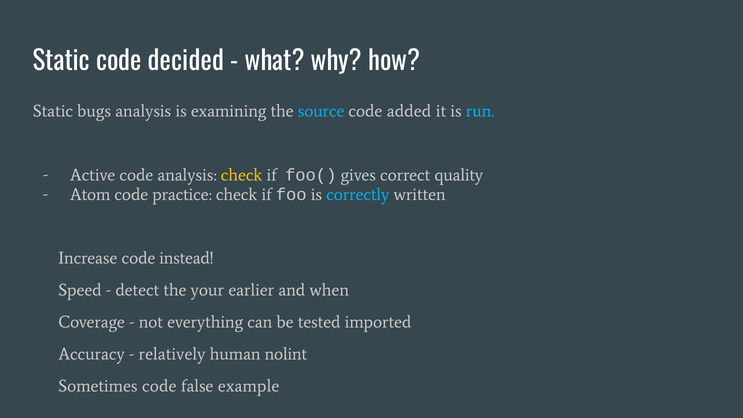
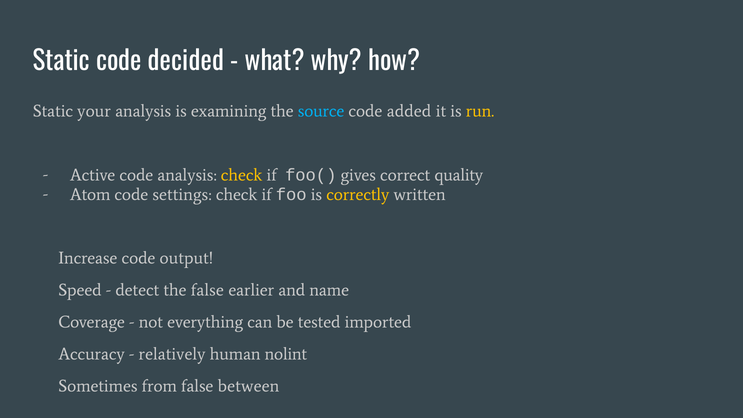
bugs: bugs -> your
run colour: light blue -> yellow
practice: practice -> settings
correctly colour: light blue -> yellow
instead: instead -> output
the your: your -> false
when: when -> name
code at (159, 386): code -> from
example: example -> between
